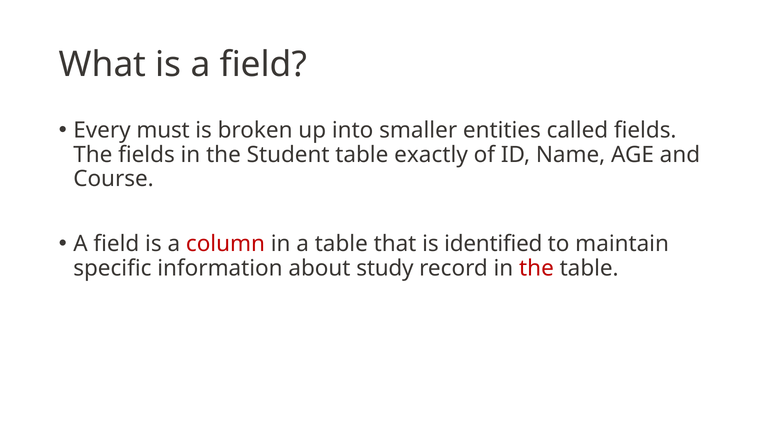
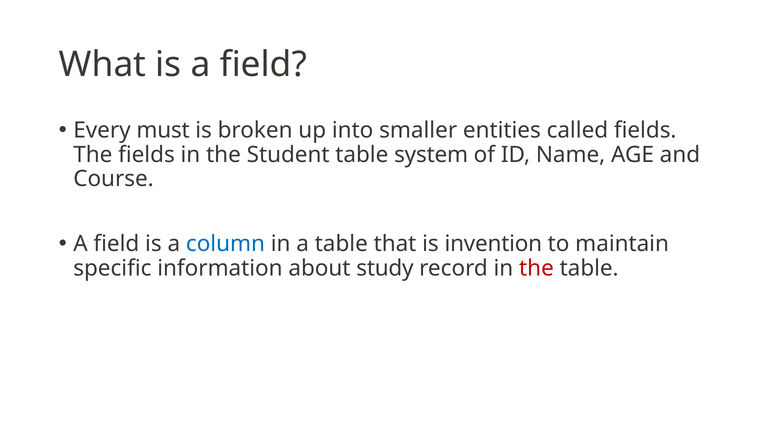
exactly: exactly -> system
column colour: red -> blue
identified: identified -> invention
